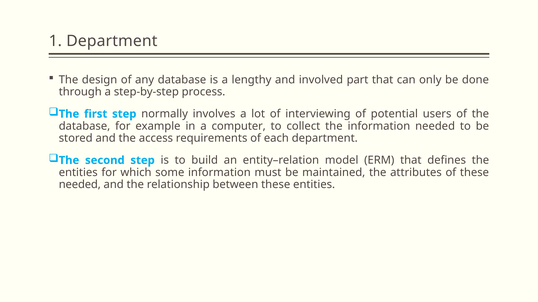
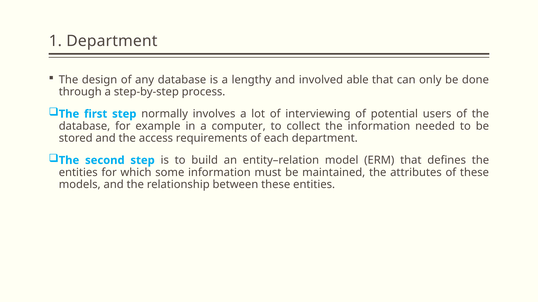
part: part -> able
needed at (80, 185): needed -> models
